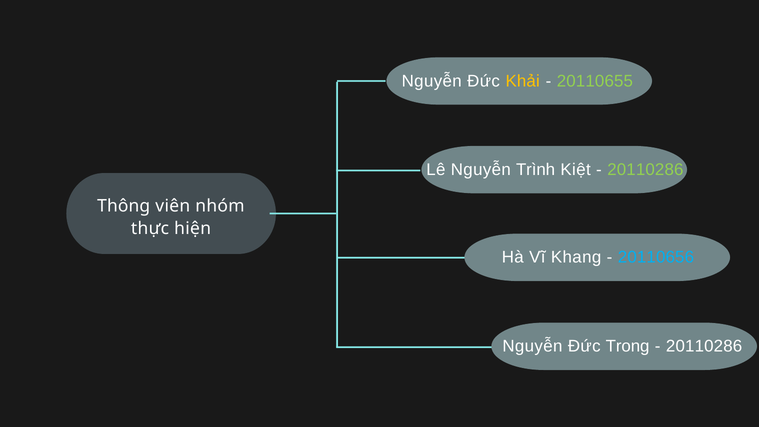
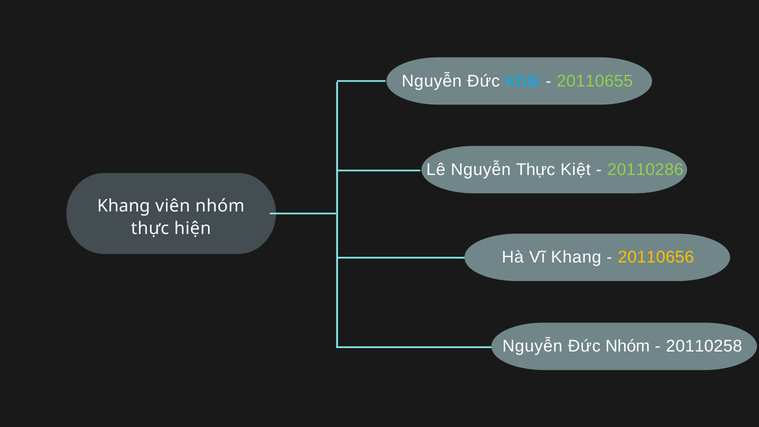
Khải colour: yellow -> light blue
Nguyễn Trình: Trình -> Thực
Thông at (124, 206): Thông -> Khang
20110656 colour: light blue -> yellow
Đức Trong: Trong -> Nhóm
20110286 at (704, 346): 20110286 -> 20110258
